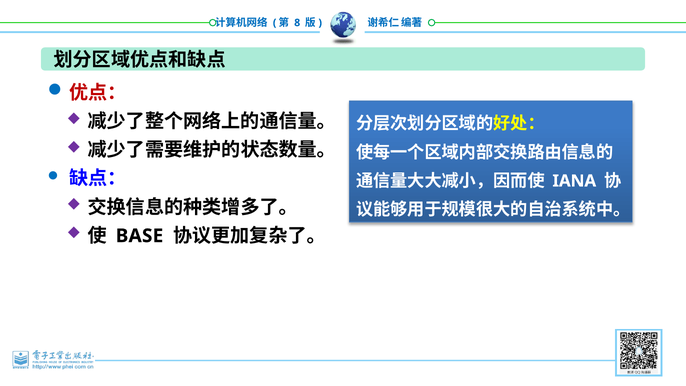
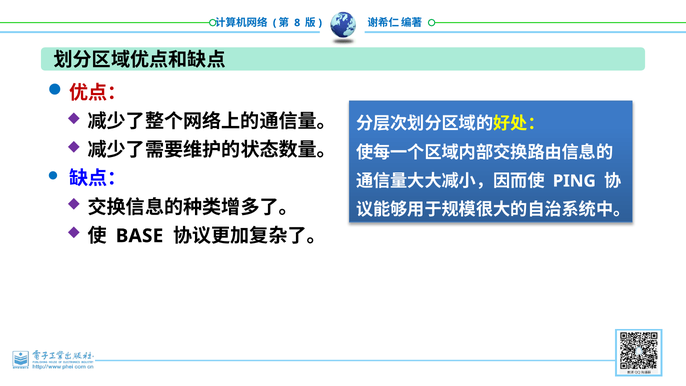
IANA: IANA -> PING
